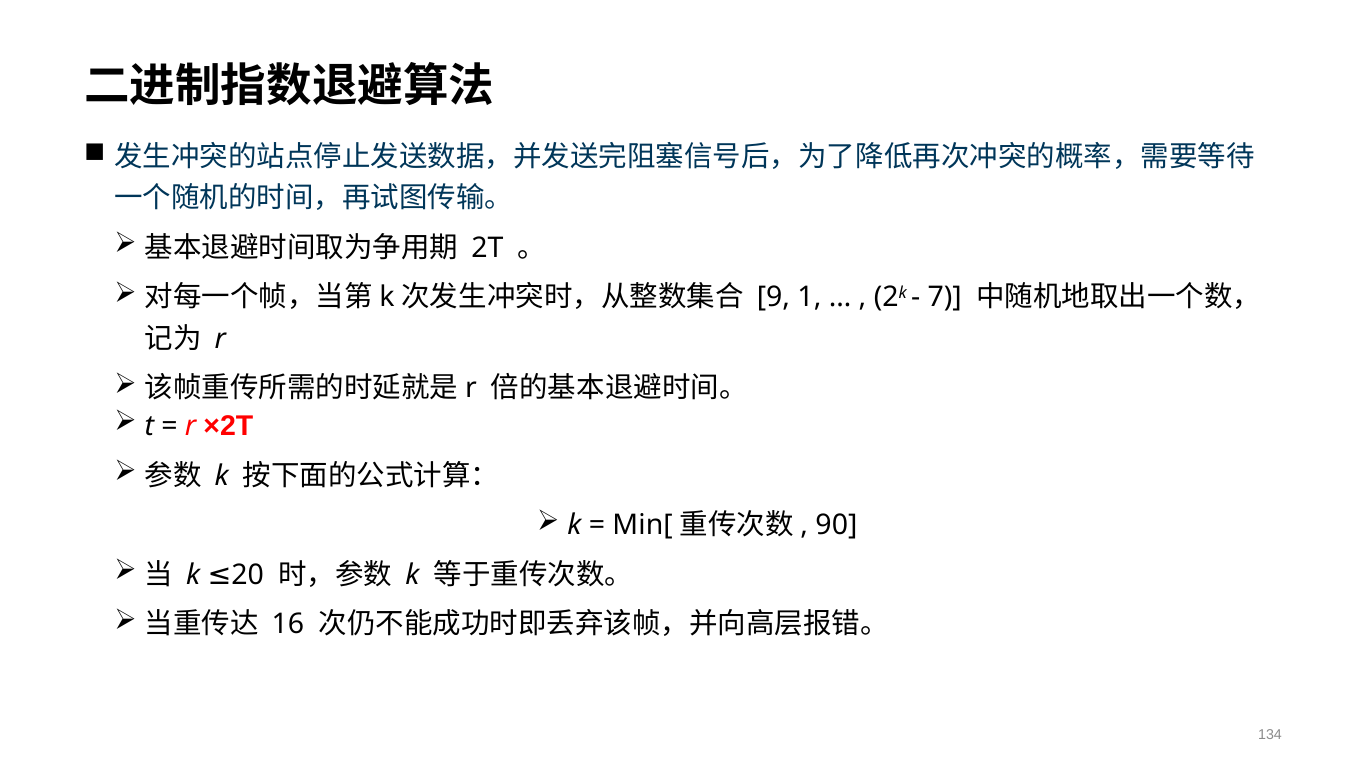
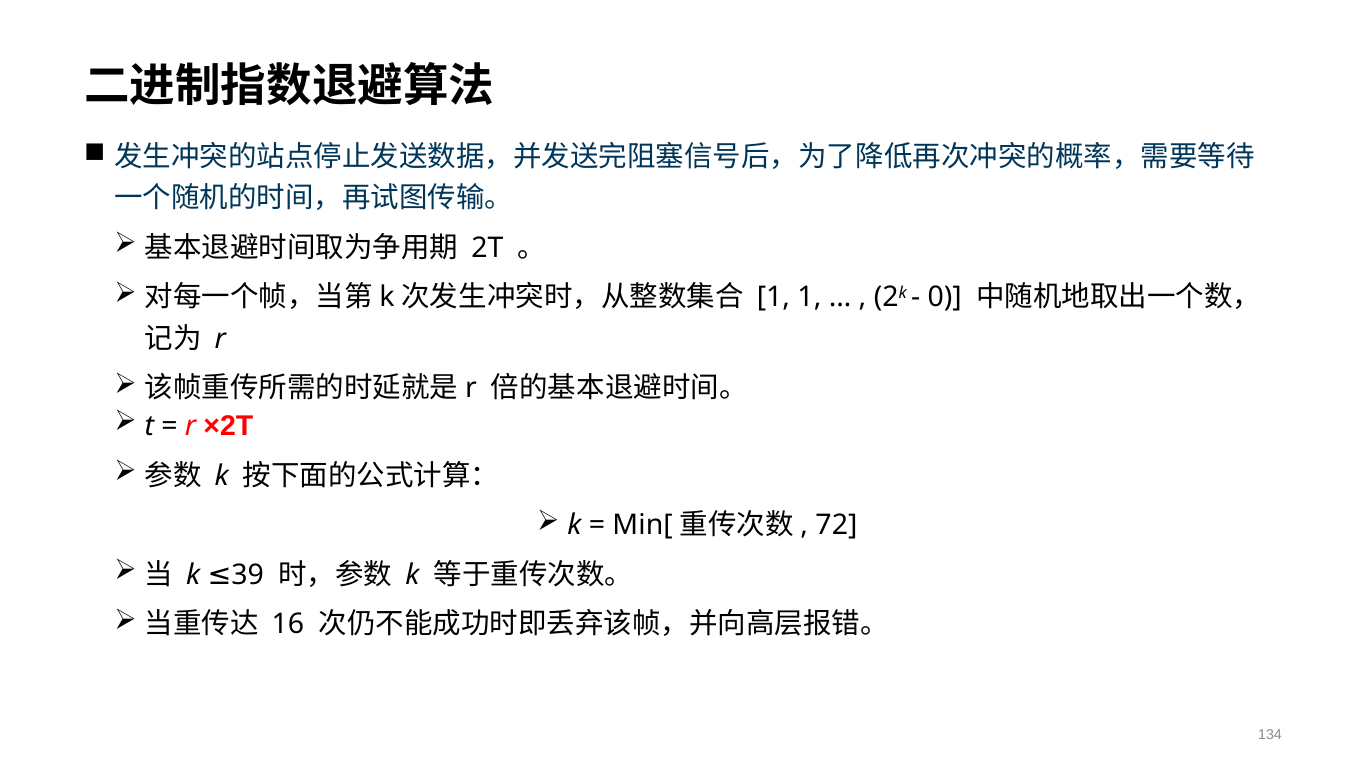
9 at (773, 297): 9 -> 1
7: 7 -> 0
90: 90 -> 72
20: 20 -> 39
